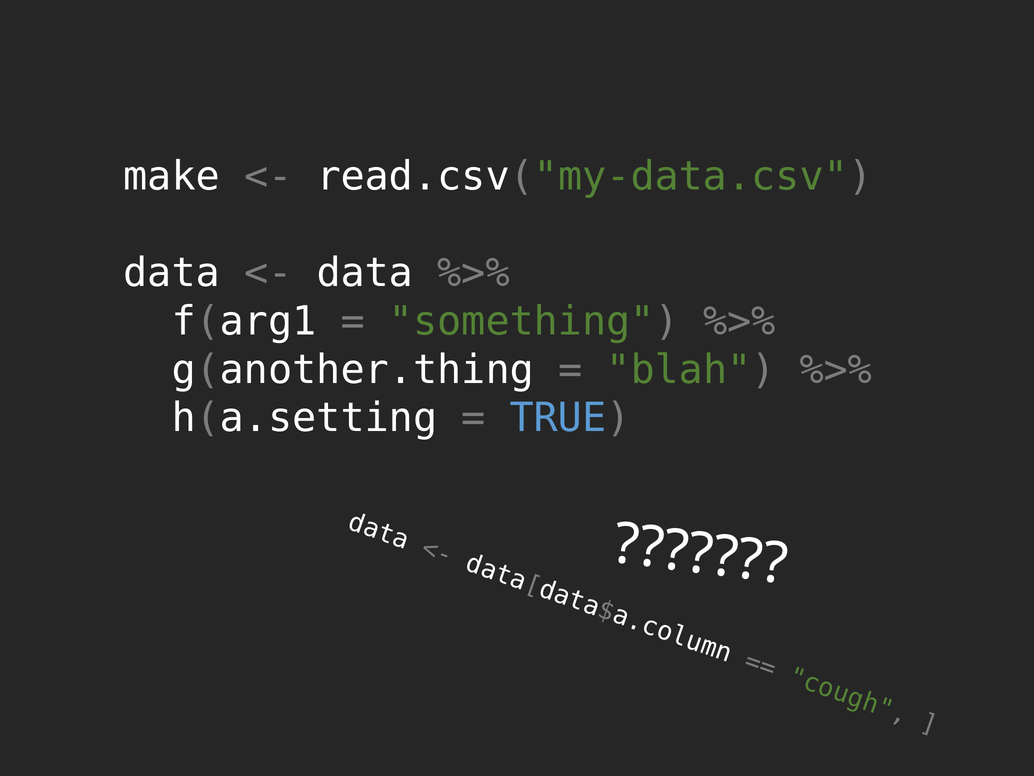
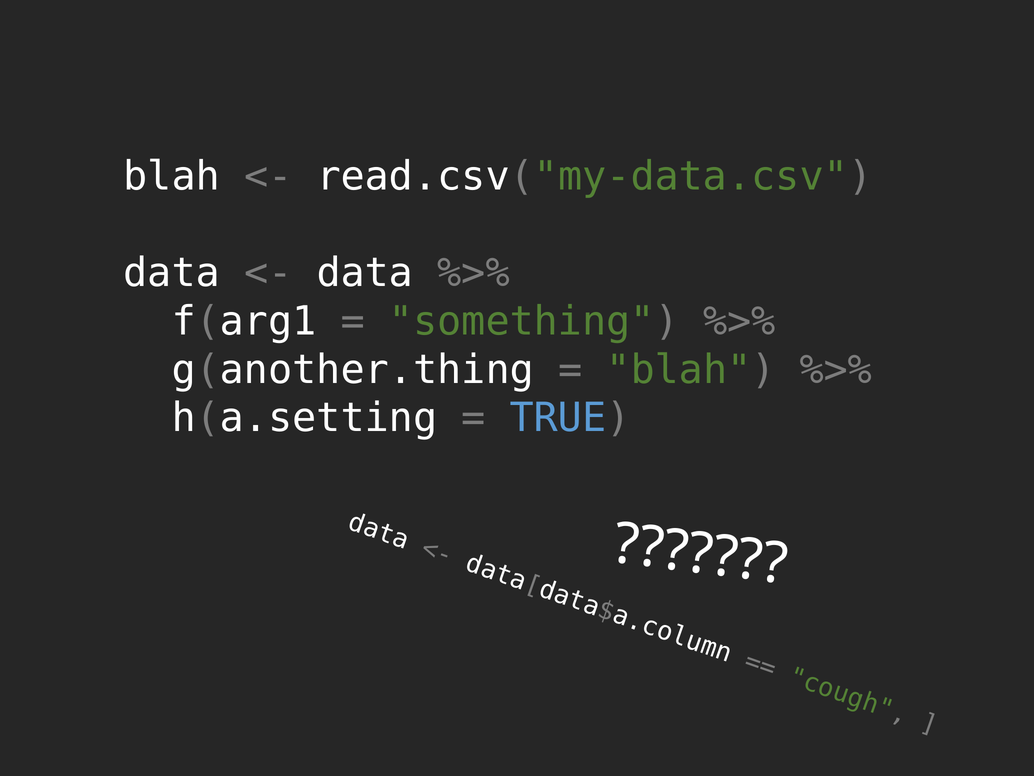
make at (172, 176): make -> blah
